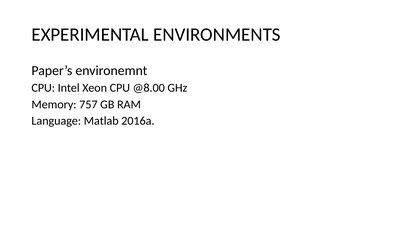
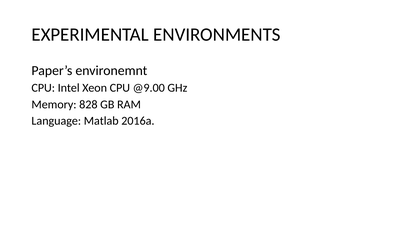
@8.00: @8.00 -> @9.00
757: 757 -> 828
